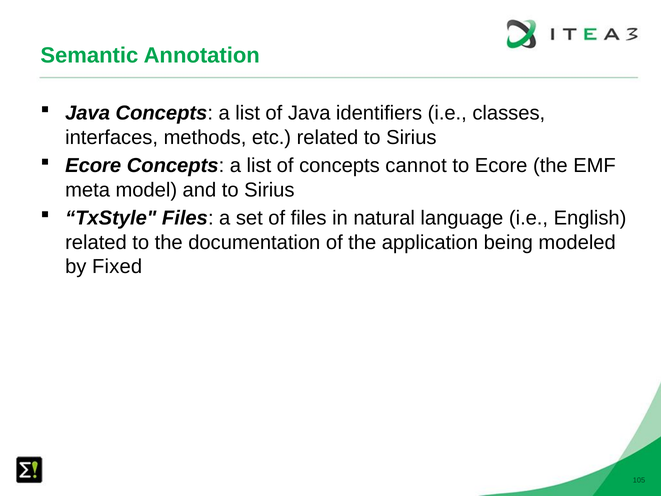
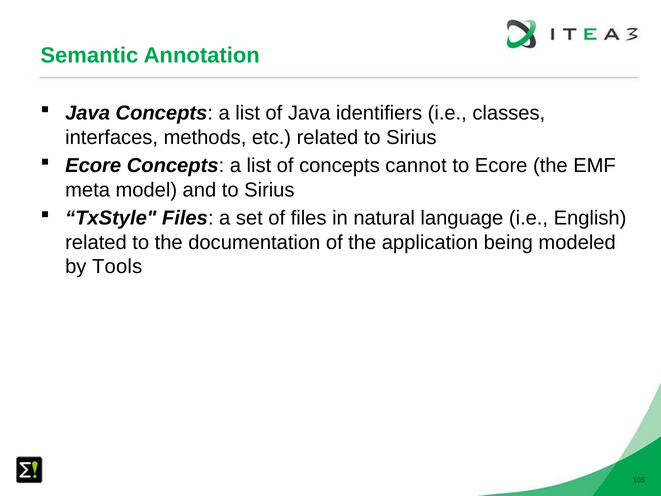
Fixed: Fixed -> Tools
